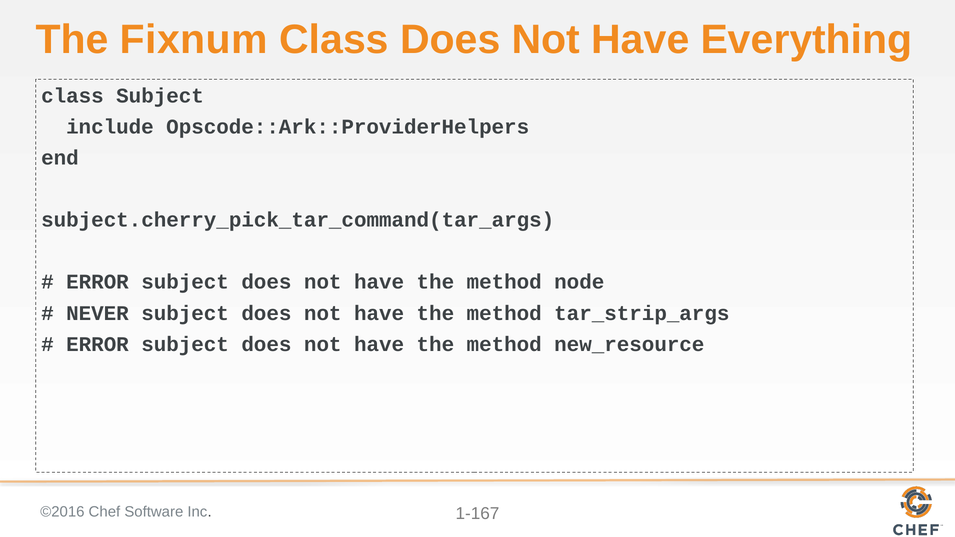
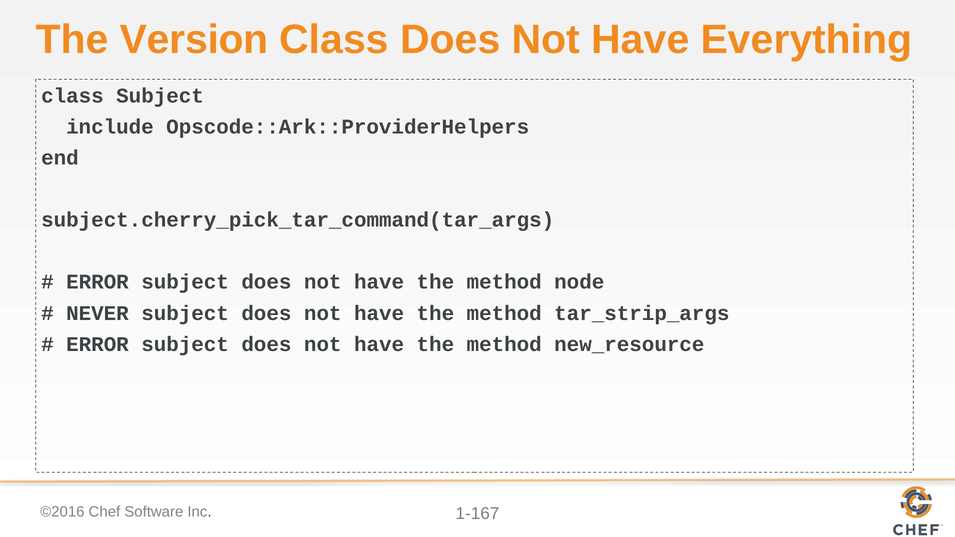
Fixnum: Fixnum -> Version
